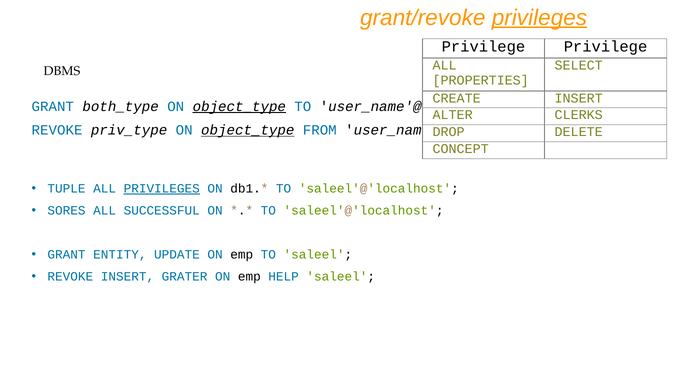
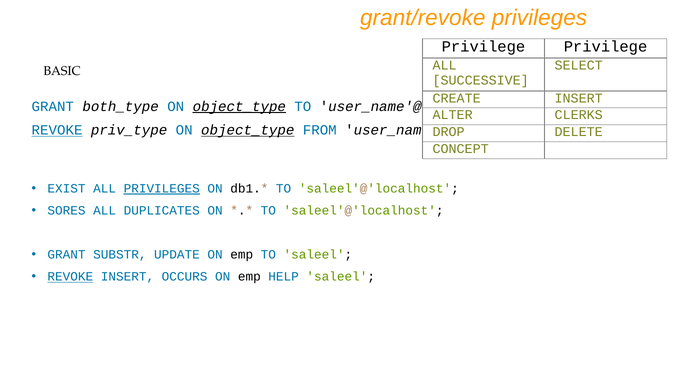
privileges at (539, 18) underline: present -> none
DBMS: DBMS -> BASIC
PROPERTIES: PROPERTIES -> SUCCESSIVE
REVOKE at (57, 130) underline: none -> present
TUPLE: TUPLE -> EXIST
SUCCESSFUL: SUCCESSFUL -> DUPLICATES
ENTITY: ENTITY -> SUBSTR
REVOKE at (70, 277) underline: none -> present
GRATER: GRATER -> OCCURS
